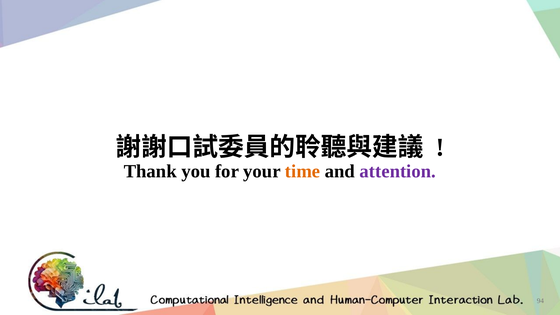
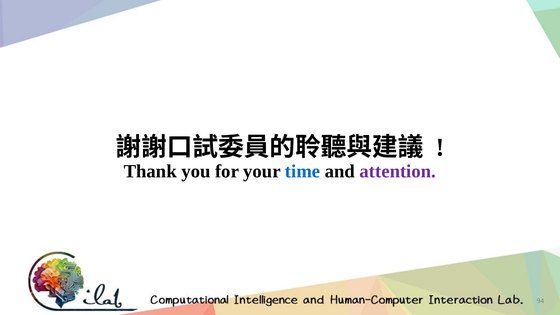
time colour: orange -> blue
